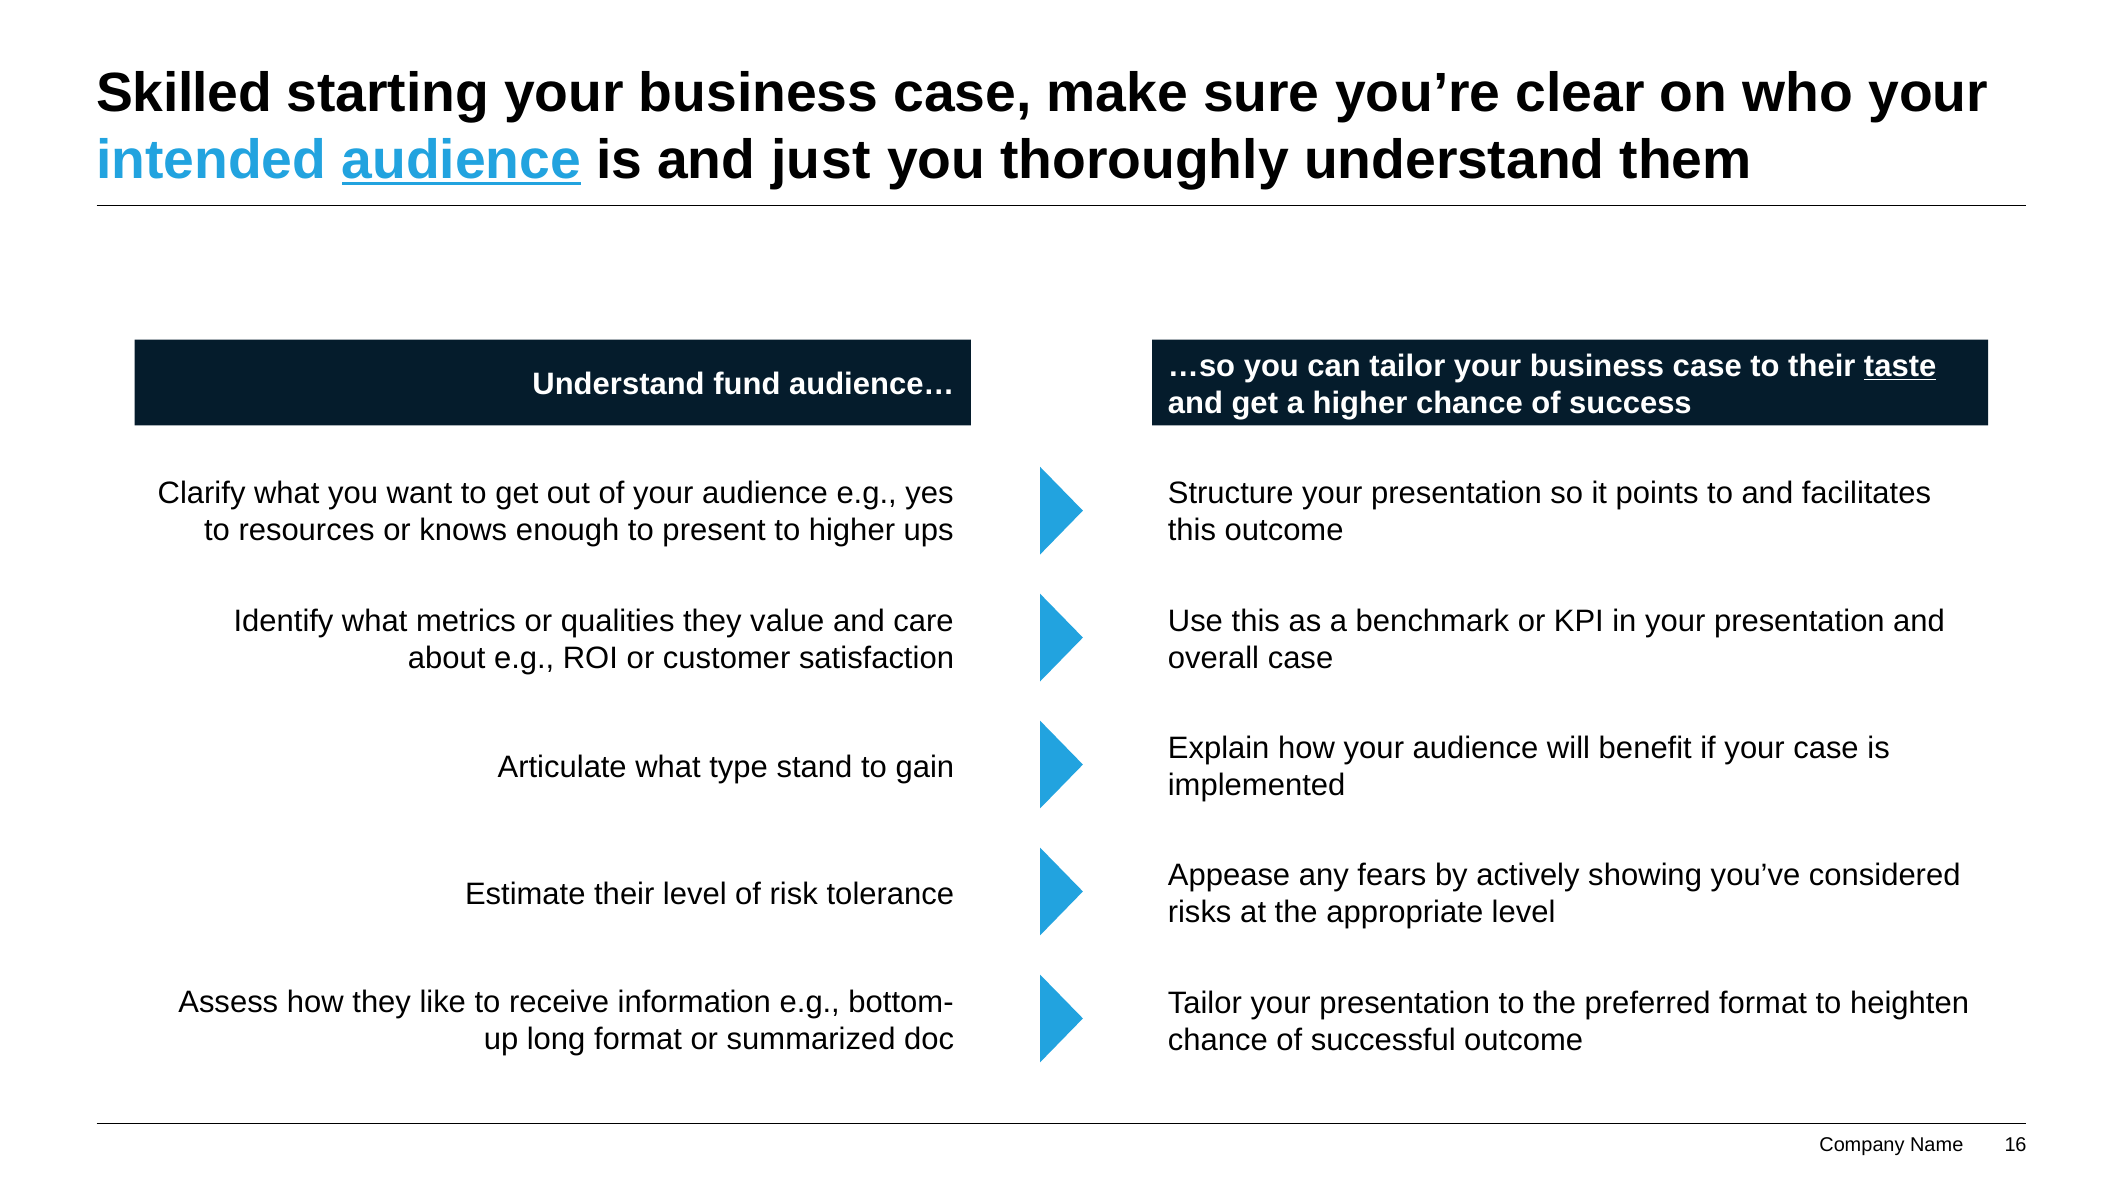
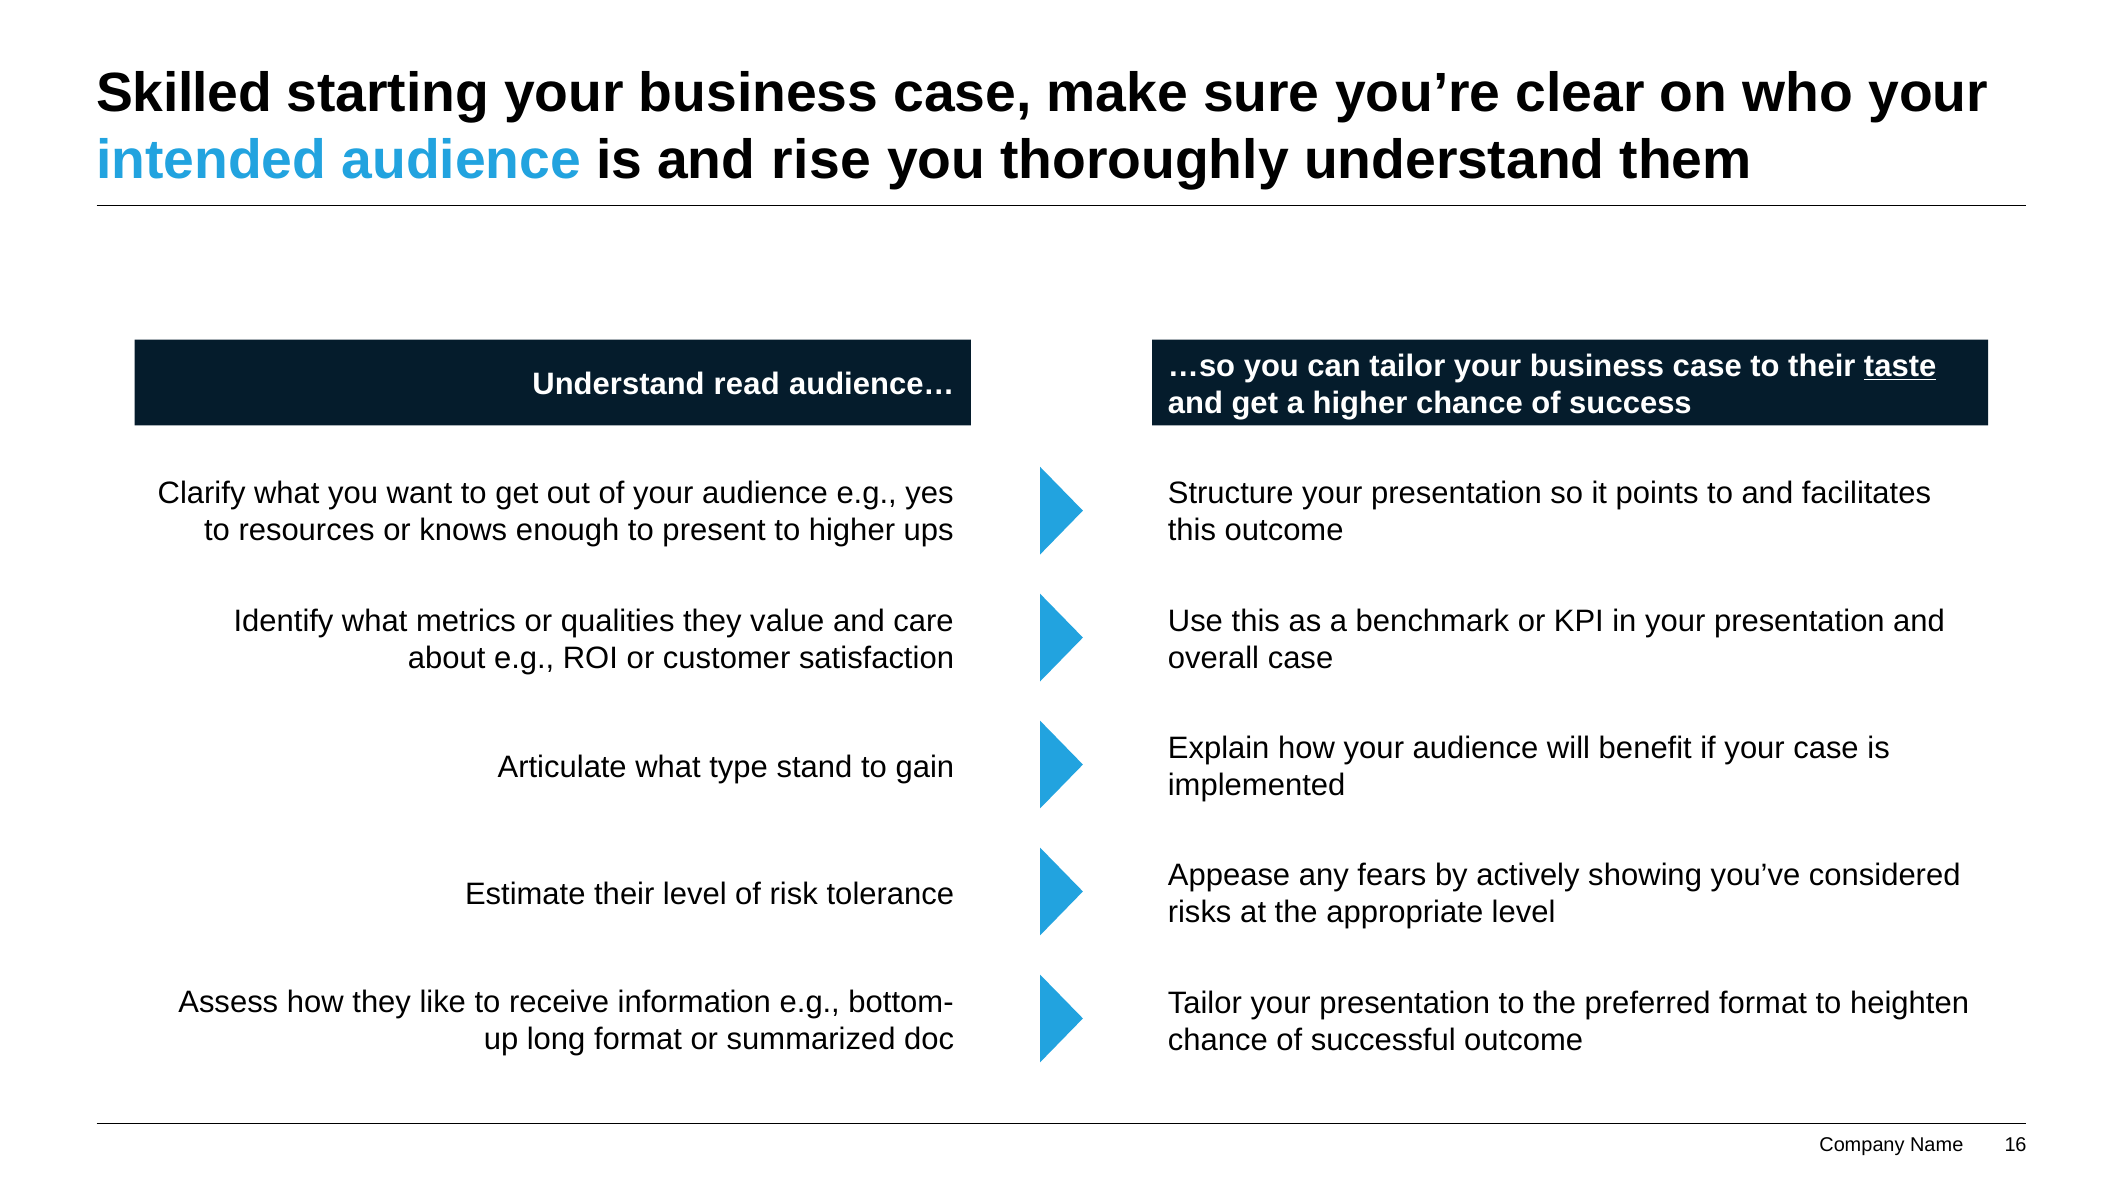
audience at (461, 160) underline: present -> none
just: just -> rise
fund: fund -> read
